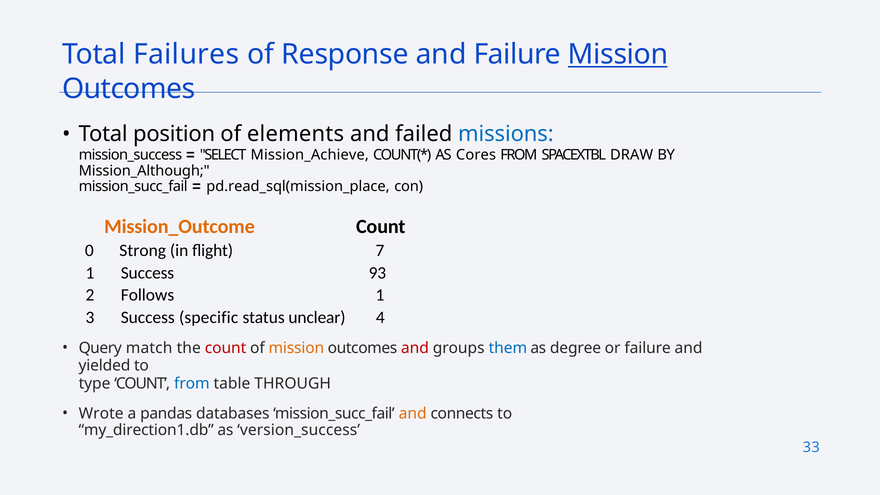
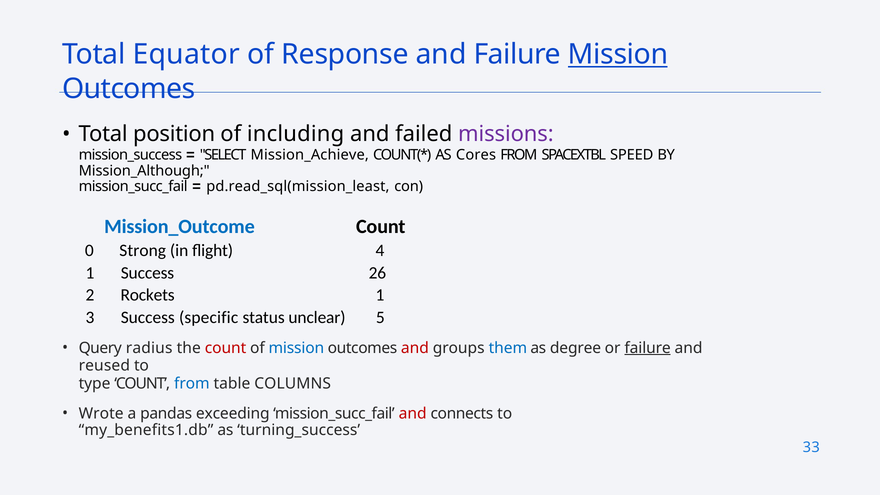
Failures: Failures -> Equator
elements: elements -> including
missions colour: blue -> purple
DRAW: DRAW -> SPEED
pd.read_sql(mission_place: pd.read_sql(mission_place -> pd.read_sql(mission_least
Mission_Outcome colour: orange -> blue
7: 7 -> 4
93: 93 -> 26
Follows: Follows -> Rockets
4: 4 -> 5
match: match -> radius
mission at (296, 348) colour: orange -> blue
failure at (648, 348) underline: none -> present
yielded: yielded -> reused
THROUGH: THROUGH -> COLUMNS
databases: databases -> exceeding
and at (413, 413) colour: orange -> red
my_direction1.db: my_direction1.db -> my_benefits1.db
version_success: version_success -> turning_success
